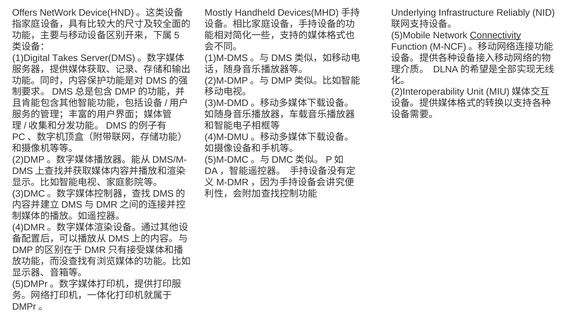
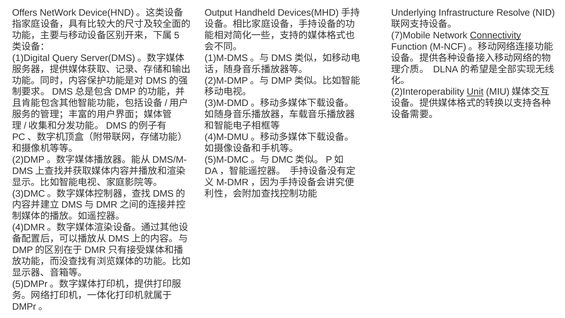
Mostly: Mostly -> Output
Reliably: Reliably -> Resolve
5)Mobile: 5)Mobile -> 7)Mobile
Takes: Takes -> Query
Unit underline: none -> present
